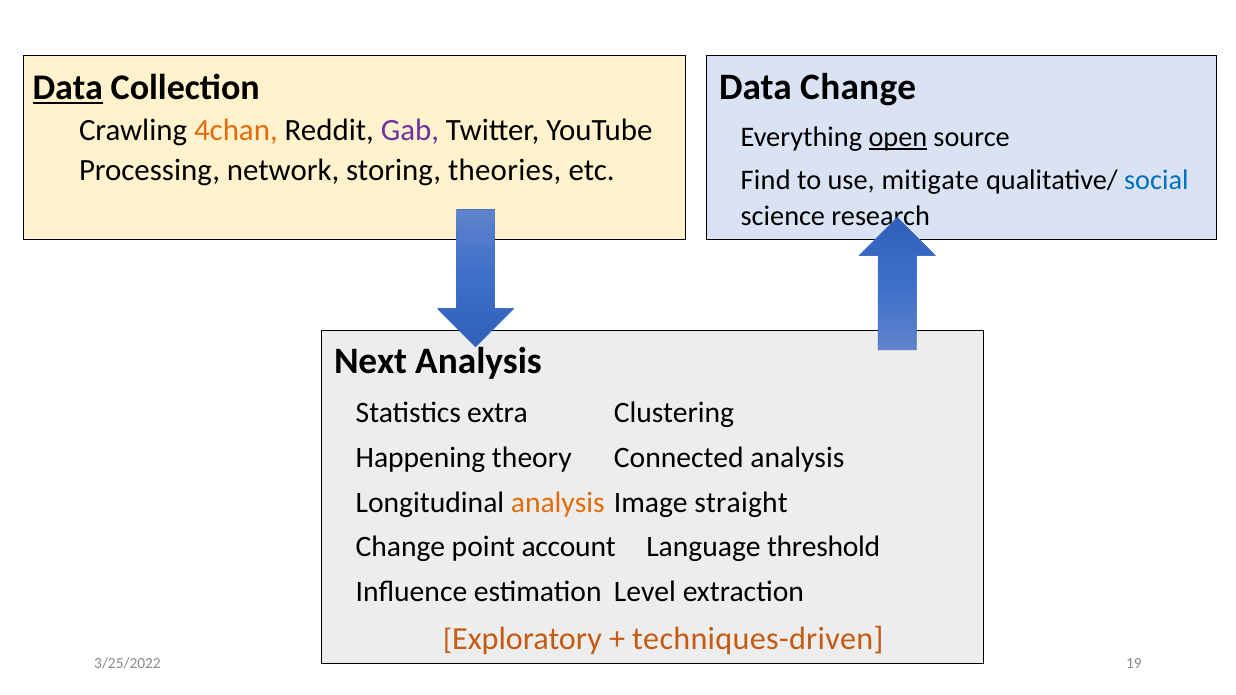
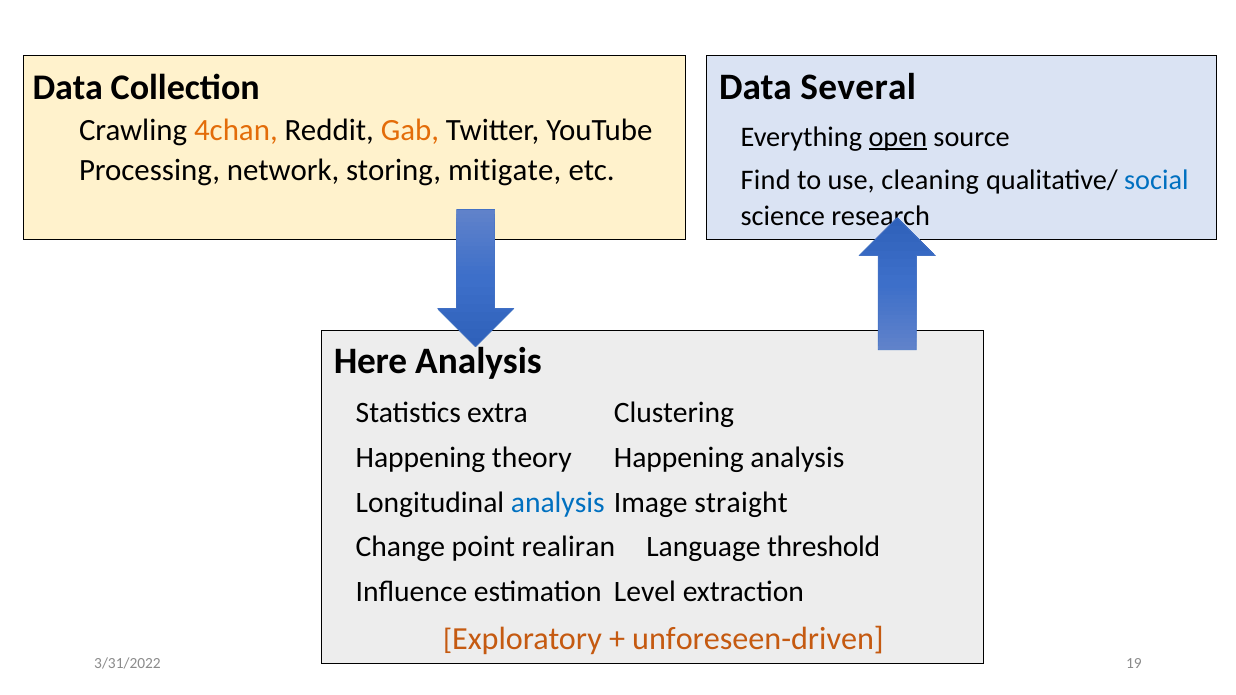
Data Change: Change -> Several
Data at (68, 88) underline: present -> none
Gab colour: purple -> orange
theories: theories -> mitigate
mitigate: mitigate -> cleaning
Next: Next -> Here
theory Connected: Connected -> Happening
analysis at (558, 502) colour: orange -> blue
account: account -> realiran
techniques-driven: techniques-driven -> unforeseen-driven
3/25/2022: 3/25/2022 -> 3/31/2022
